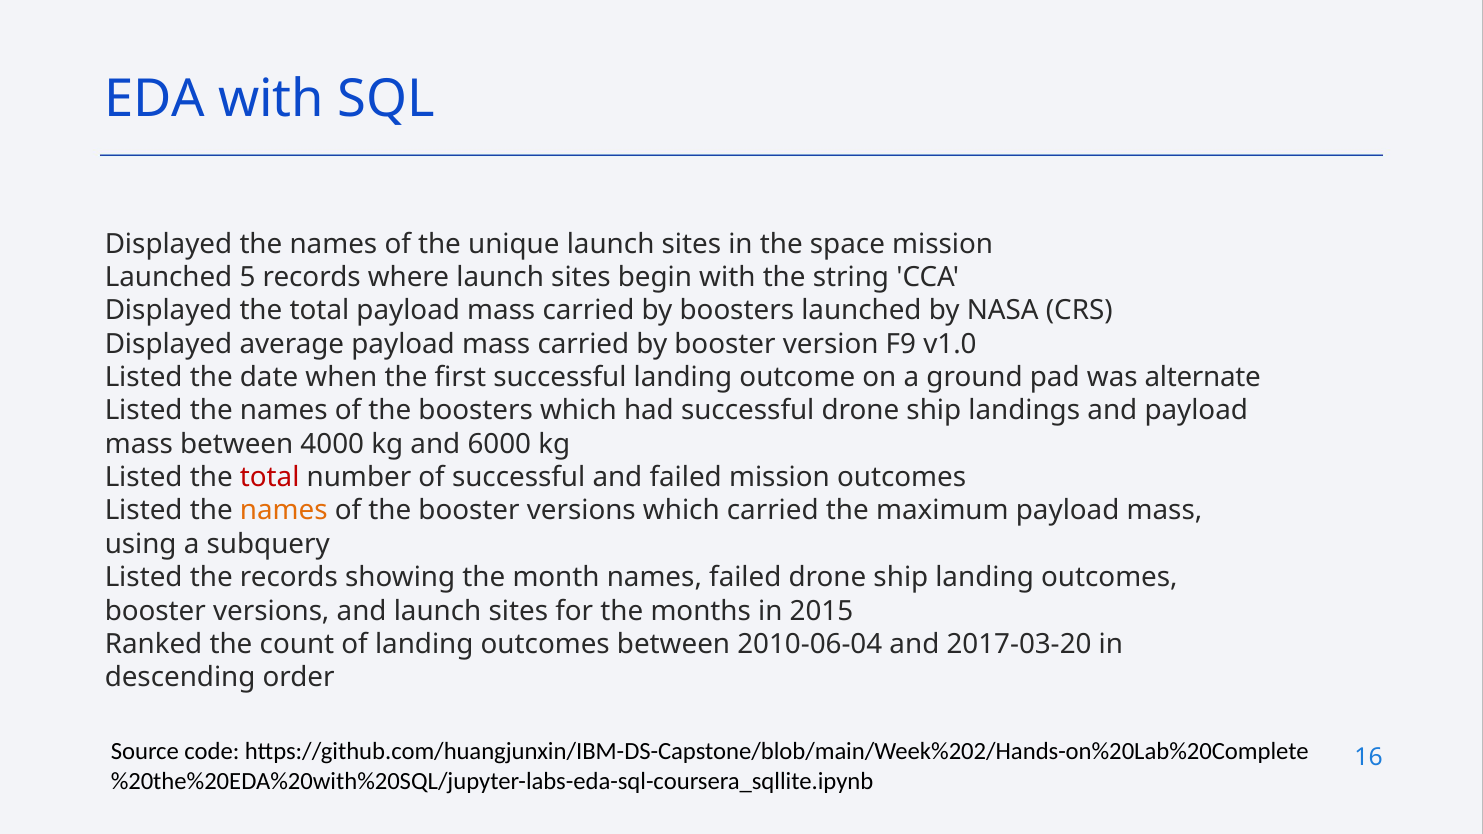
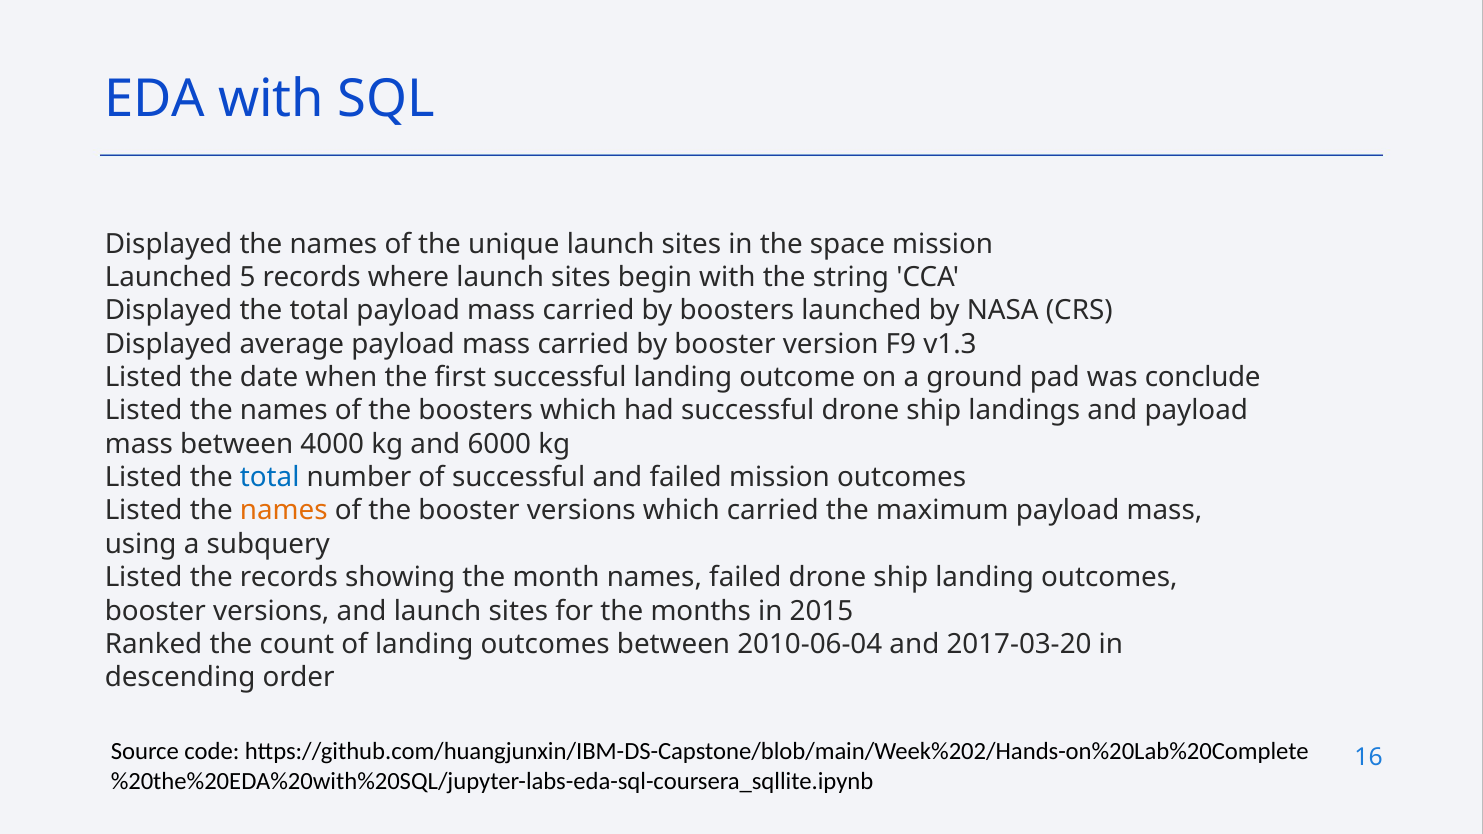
v1.0: v1.0 -> v1.3
alternate: alternate -> conclude
total at (270, 477) colour: red -> blue
